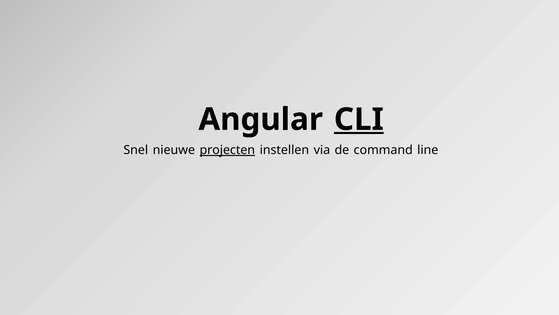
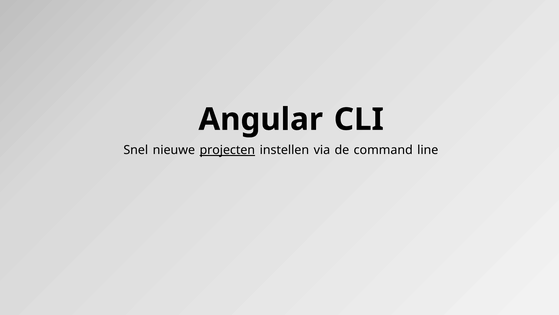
CLI underline: present -> none
